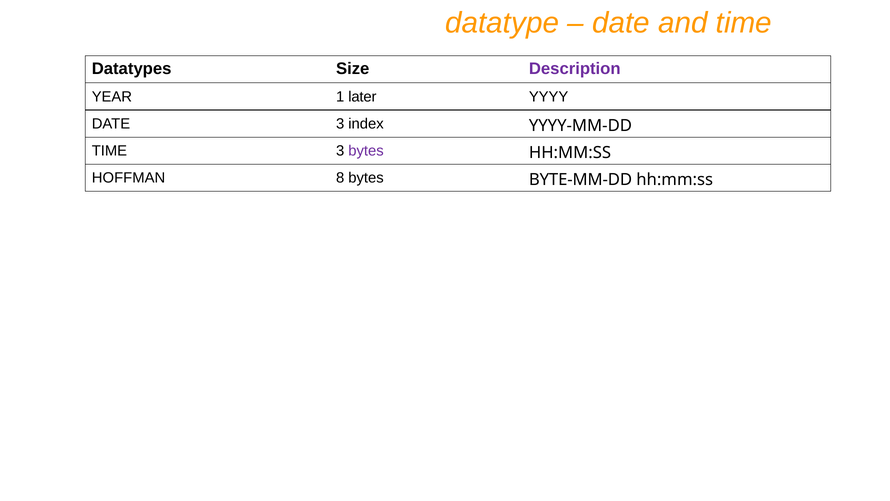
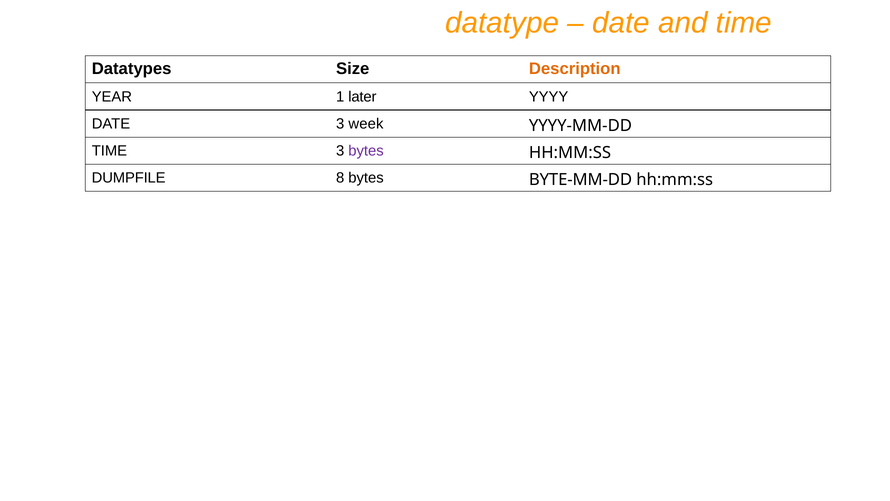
Description colour: purple -> orange
index: index -> week
HOFFMAN: HOFFMAN -> DUMPFILE
